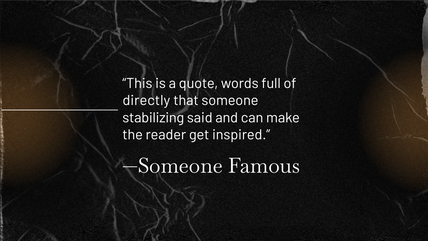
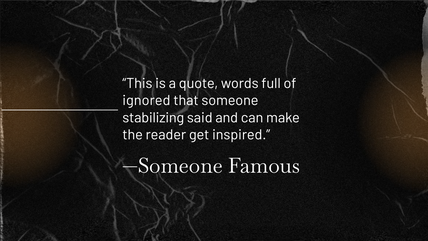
directly: directly -> ignored
